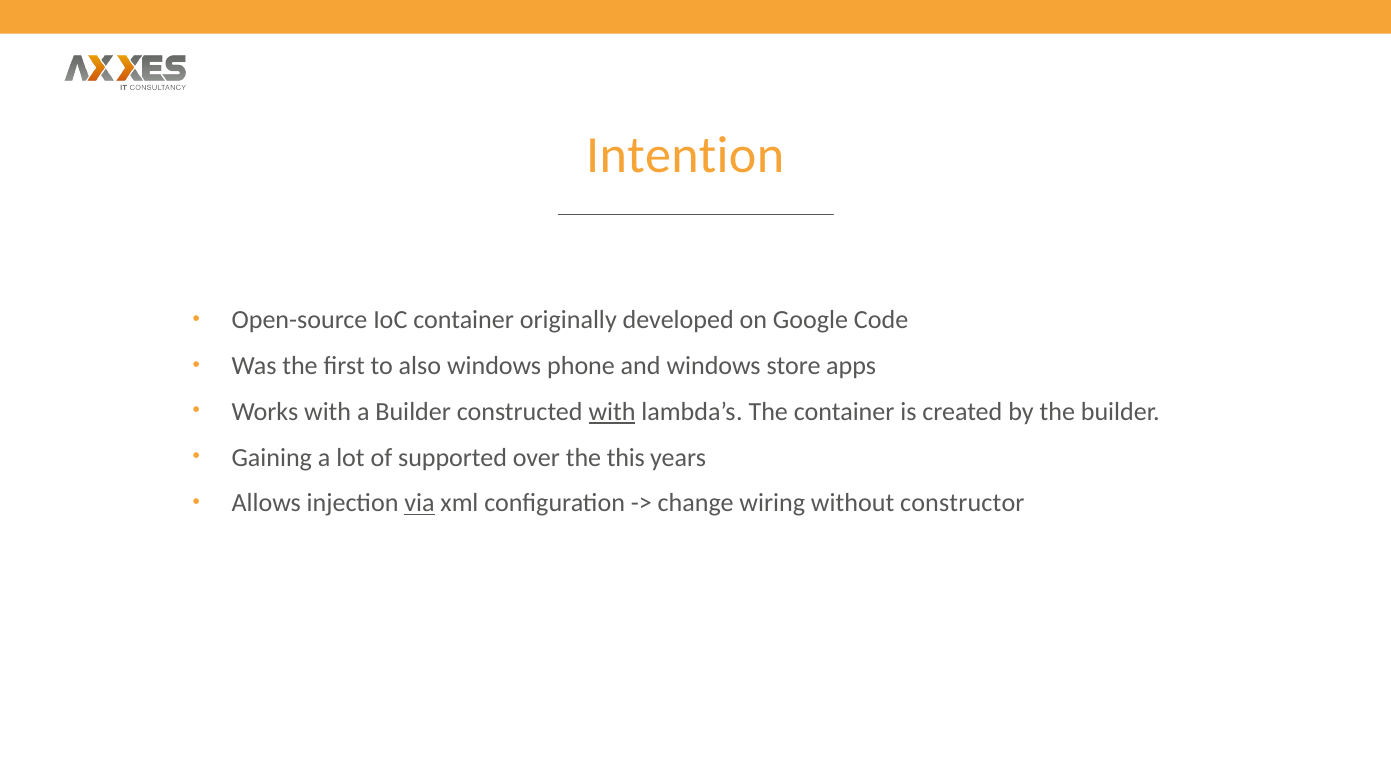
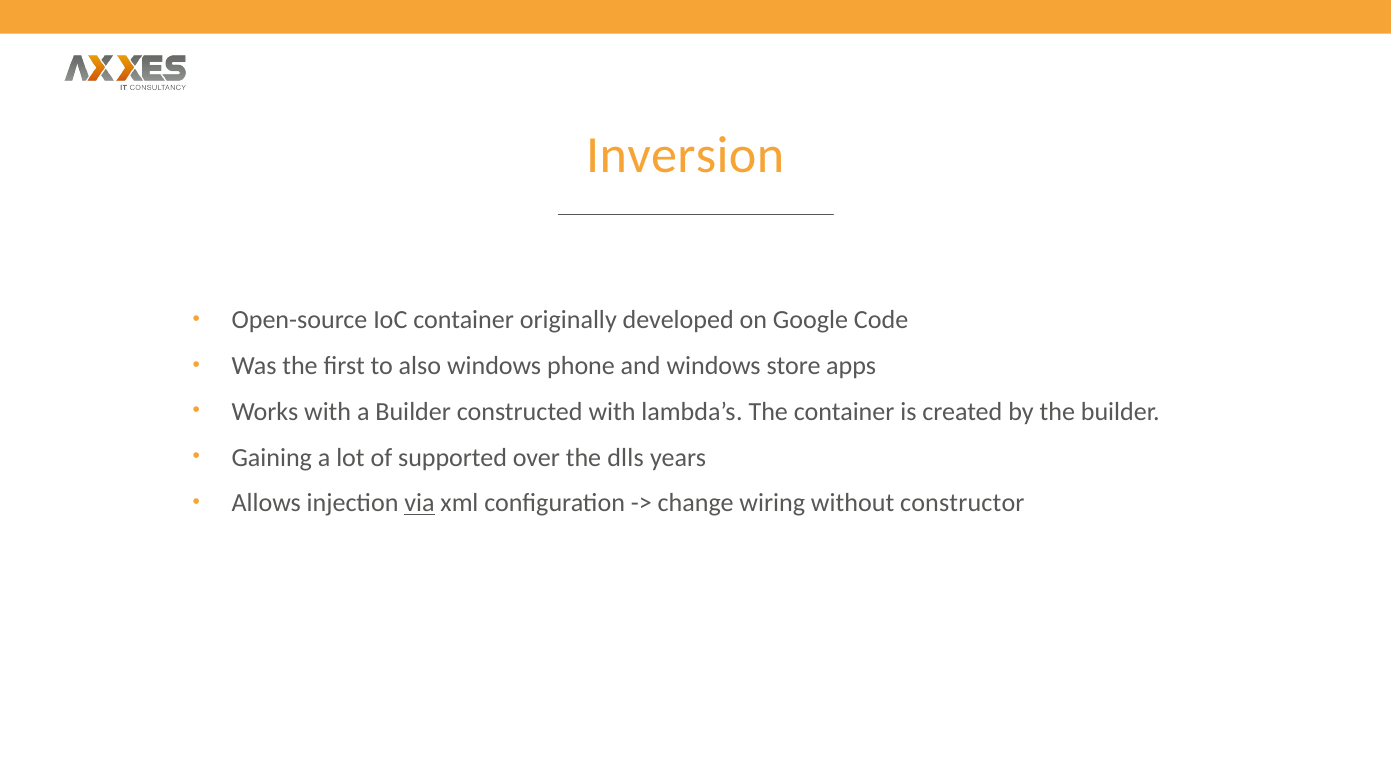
Intention: Intention -> Inversion
with at (612, 411) underline: present -> none
this: this -> dlls
